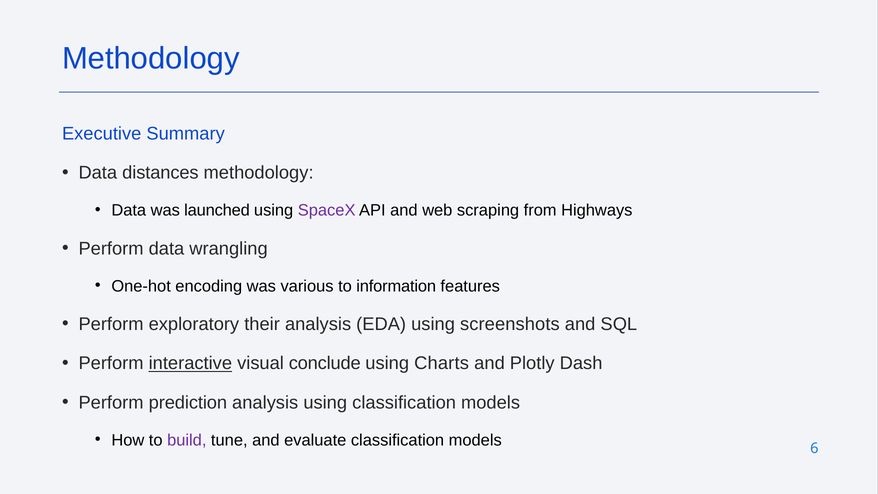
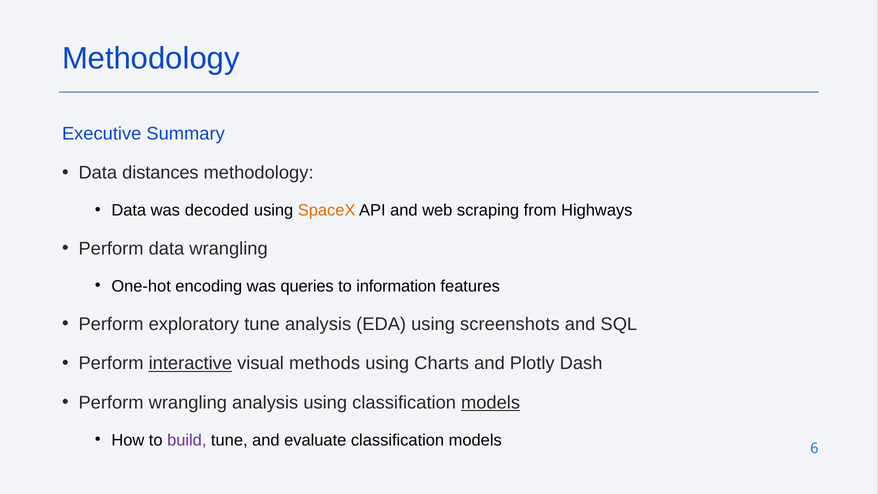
launched: launched -> decoded
SpaceX colour: purple -> orange
various: various -> queries
exploratory their: their -> tune
conclude: conclude -> methods
Perform prediction: prediction -> wrangling
models at (491, 402) underline: none -> present
